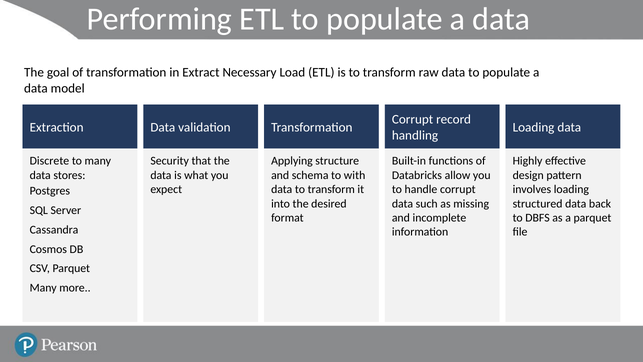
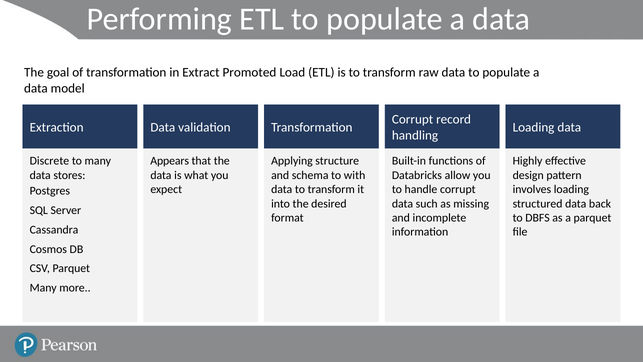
Necessary: Necessary -> Promoted
Security: Security -> Appears
